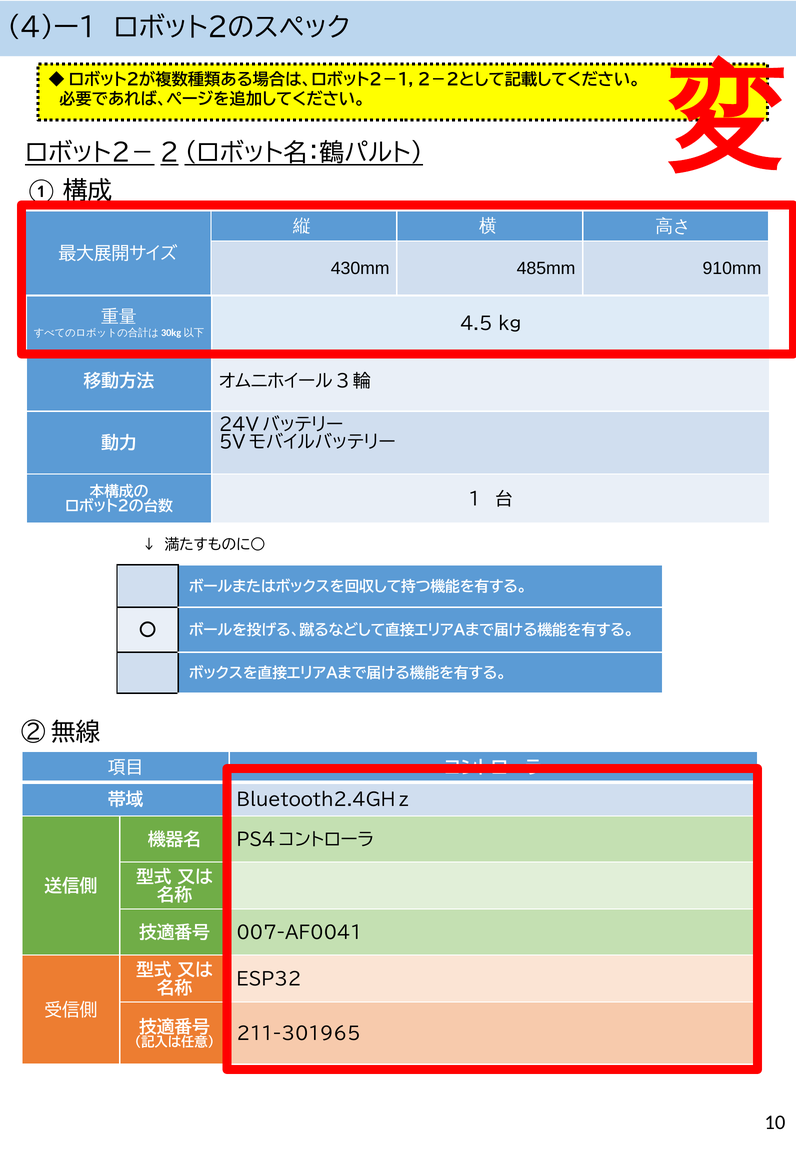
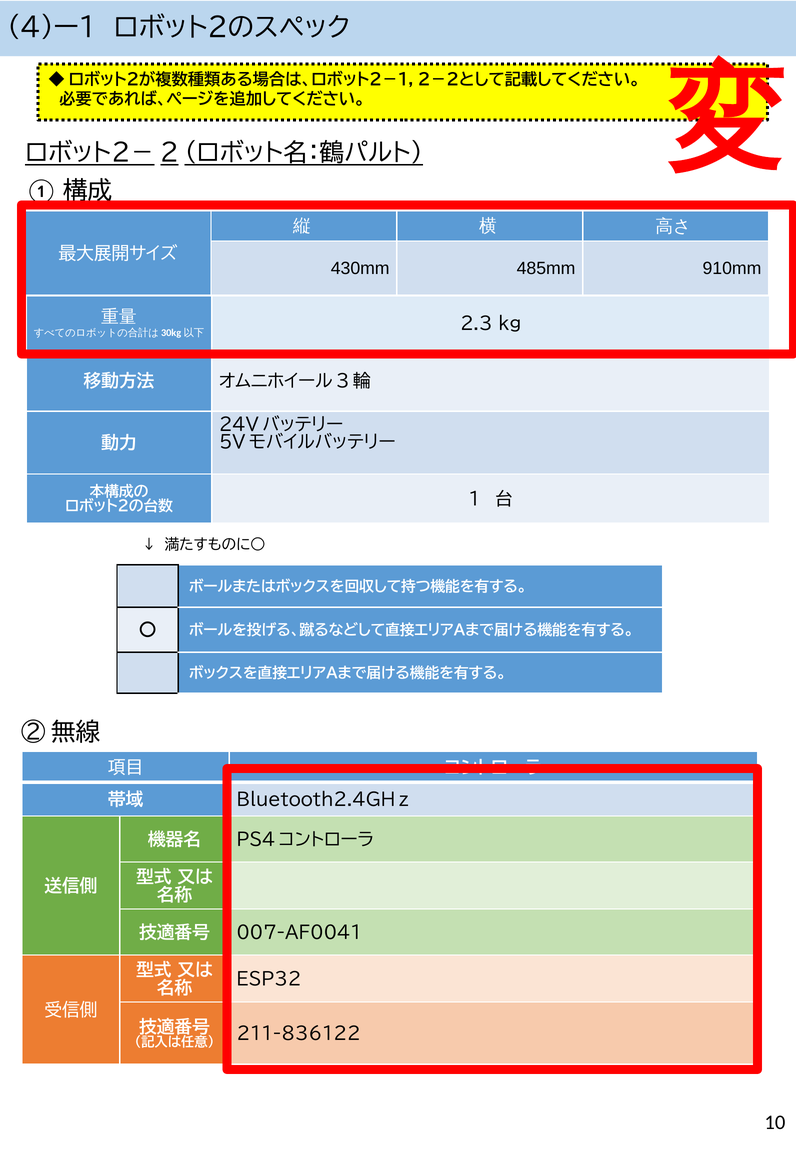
4.5: 4.5 -> 2.3
211-301965: 211-301965 -> 211-836122
